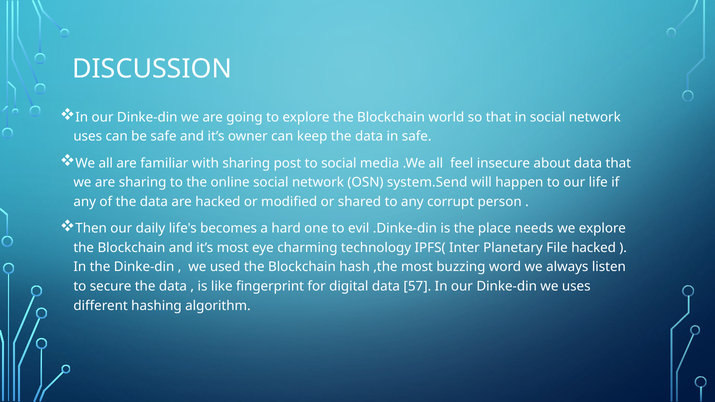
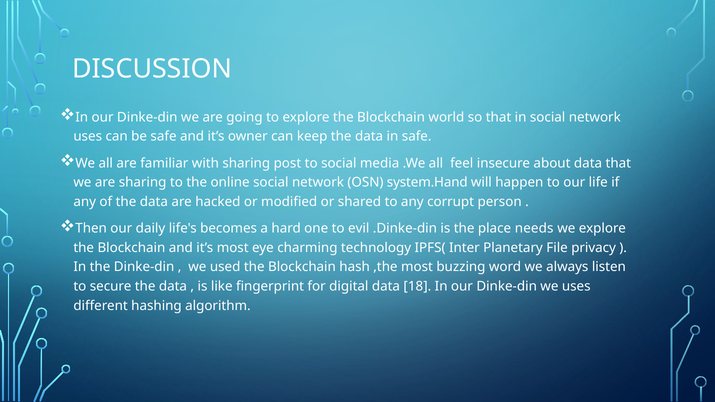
system.Send: system.Send -> system.Hand
File hacked: hacked -> privacy
57: 57 -> 18
